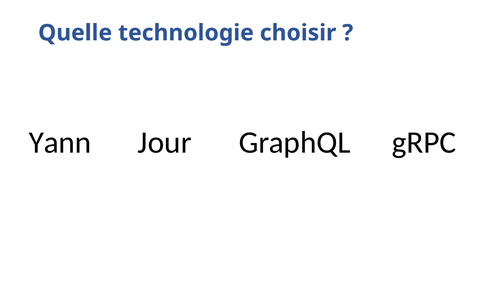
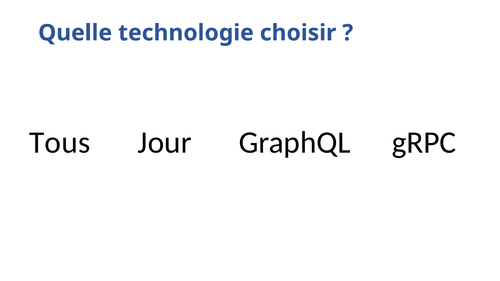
Yann: Yann -> Tous
